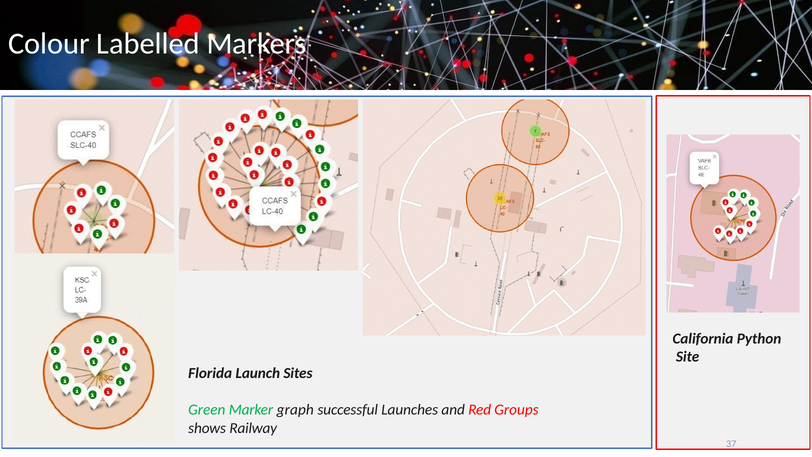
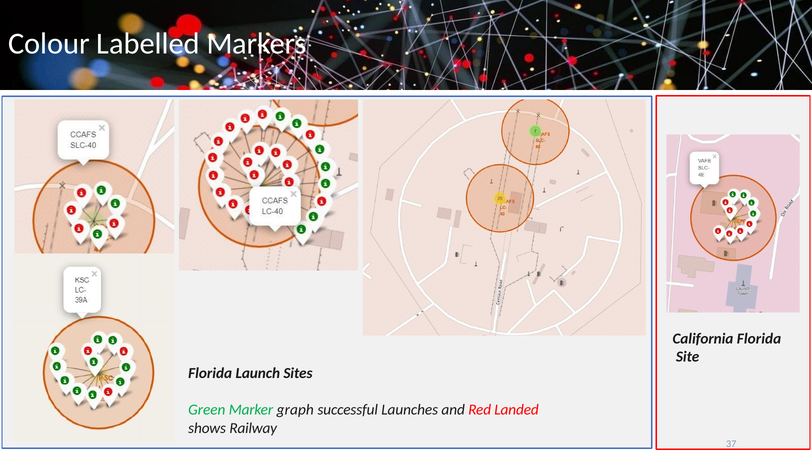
California Python: Python -> Florida
Groups: Groups -> Landed
